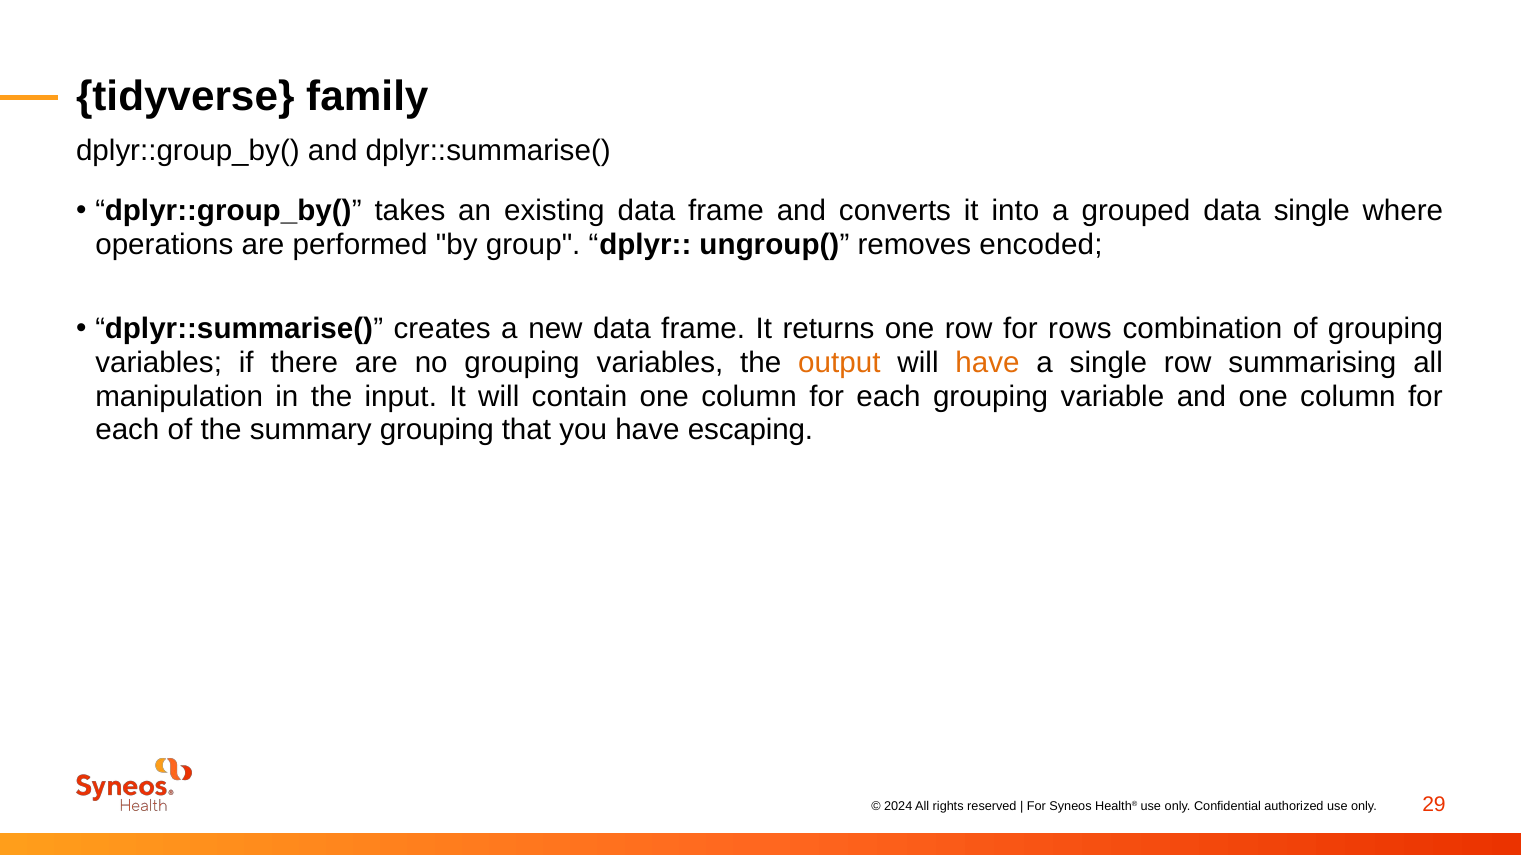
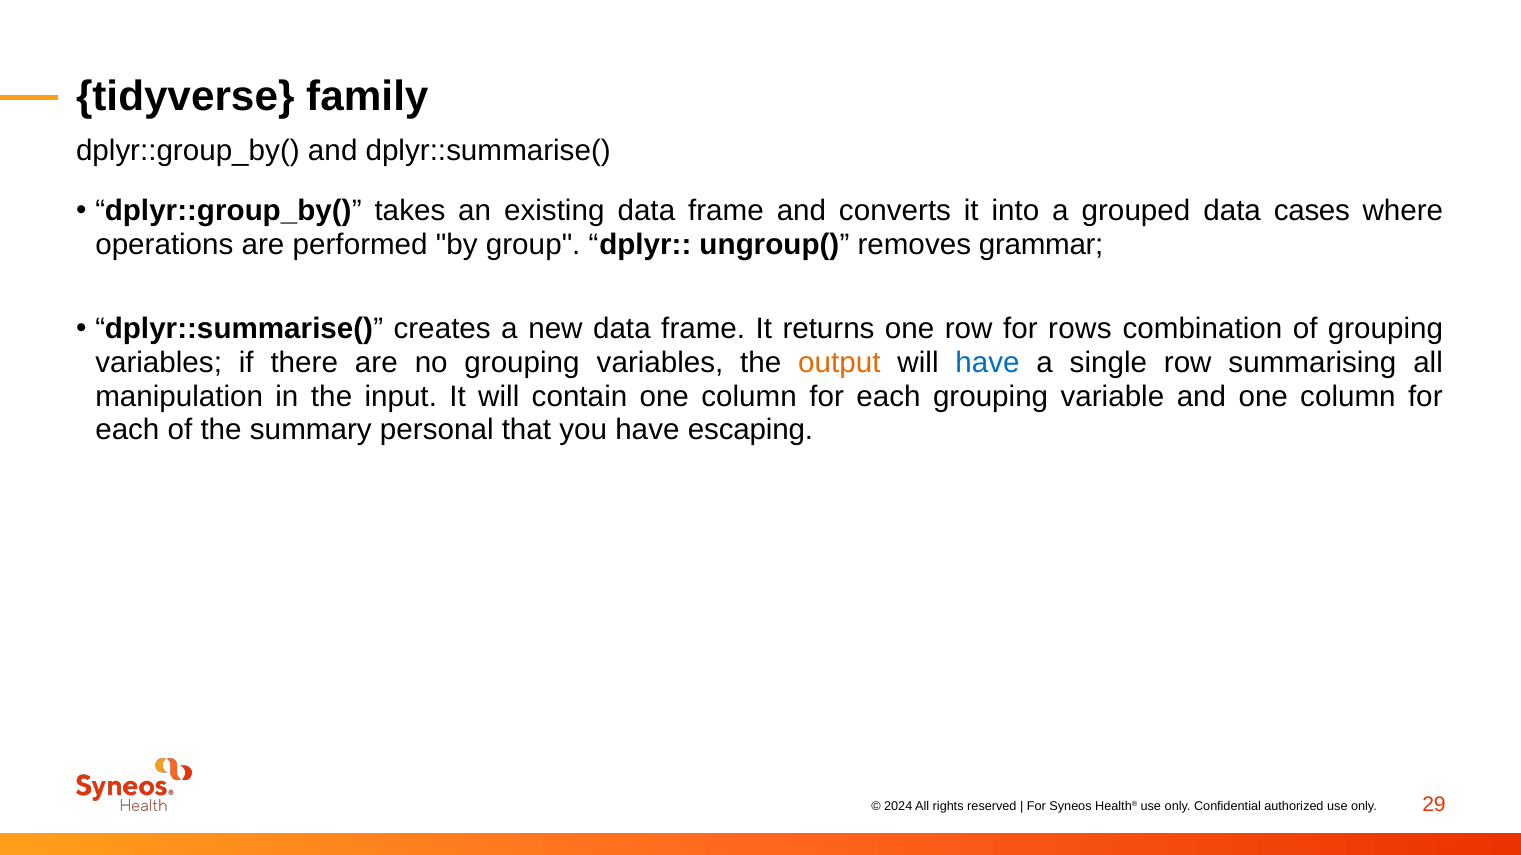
data single: single -> cases
encoded: encoded -> grammar
have at (987, 363) colour: orange -> blue
summary grouping: grouping -> personal
